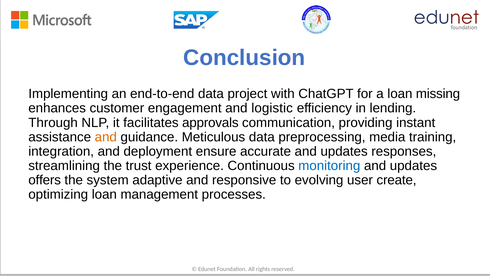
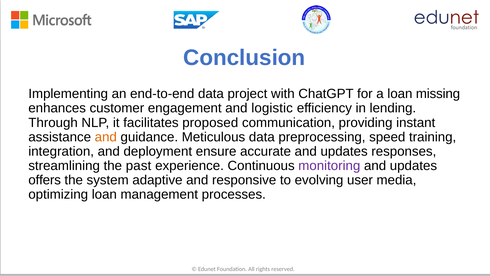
approvals: approvals -> proposed
media: media -> speed
trust: trust -> past
monitoring colour: blue -> purple
create: create -> media
